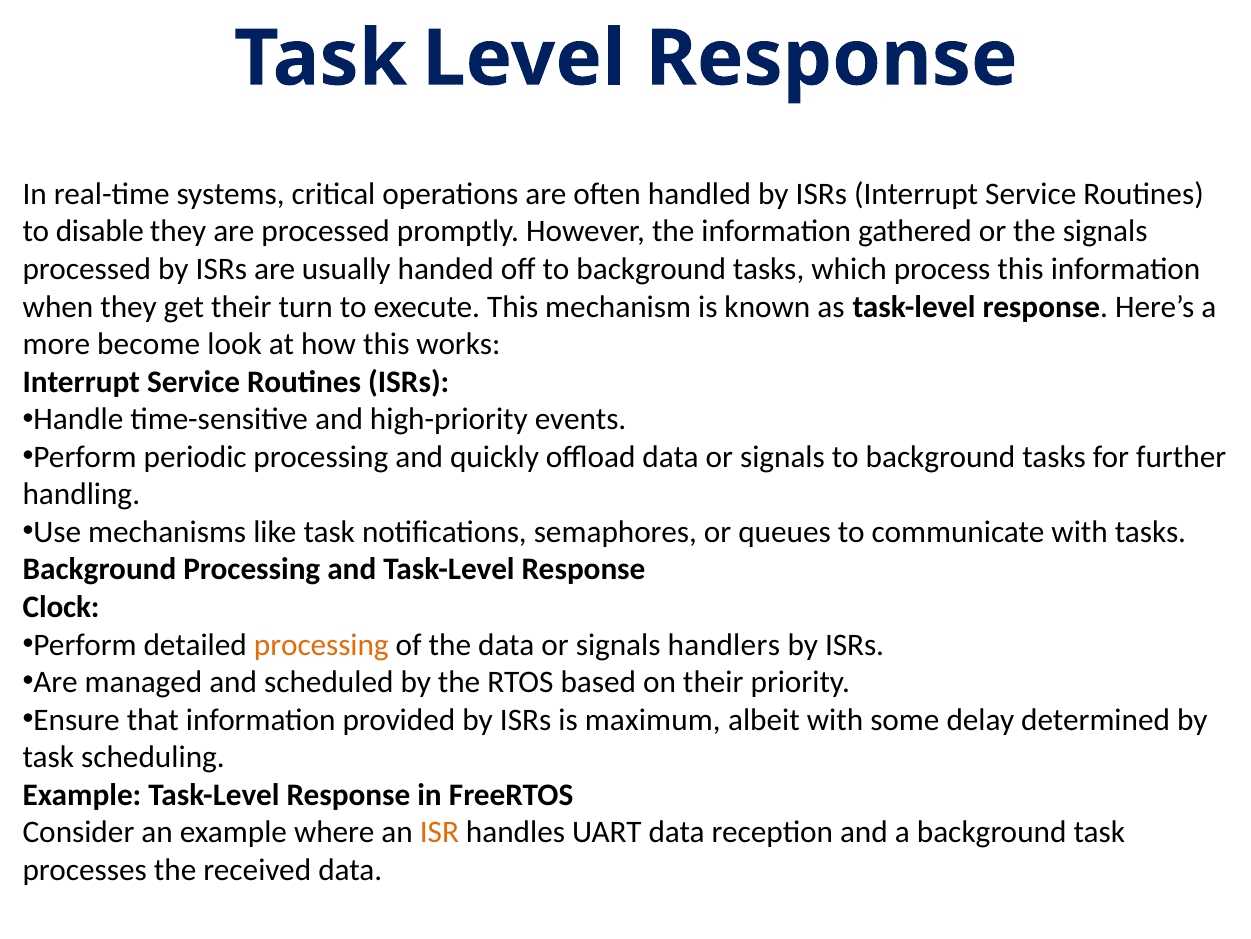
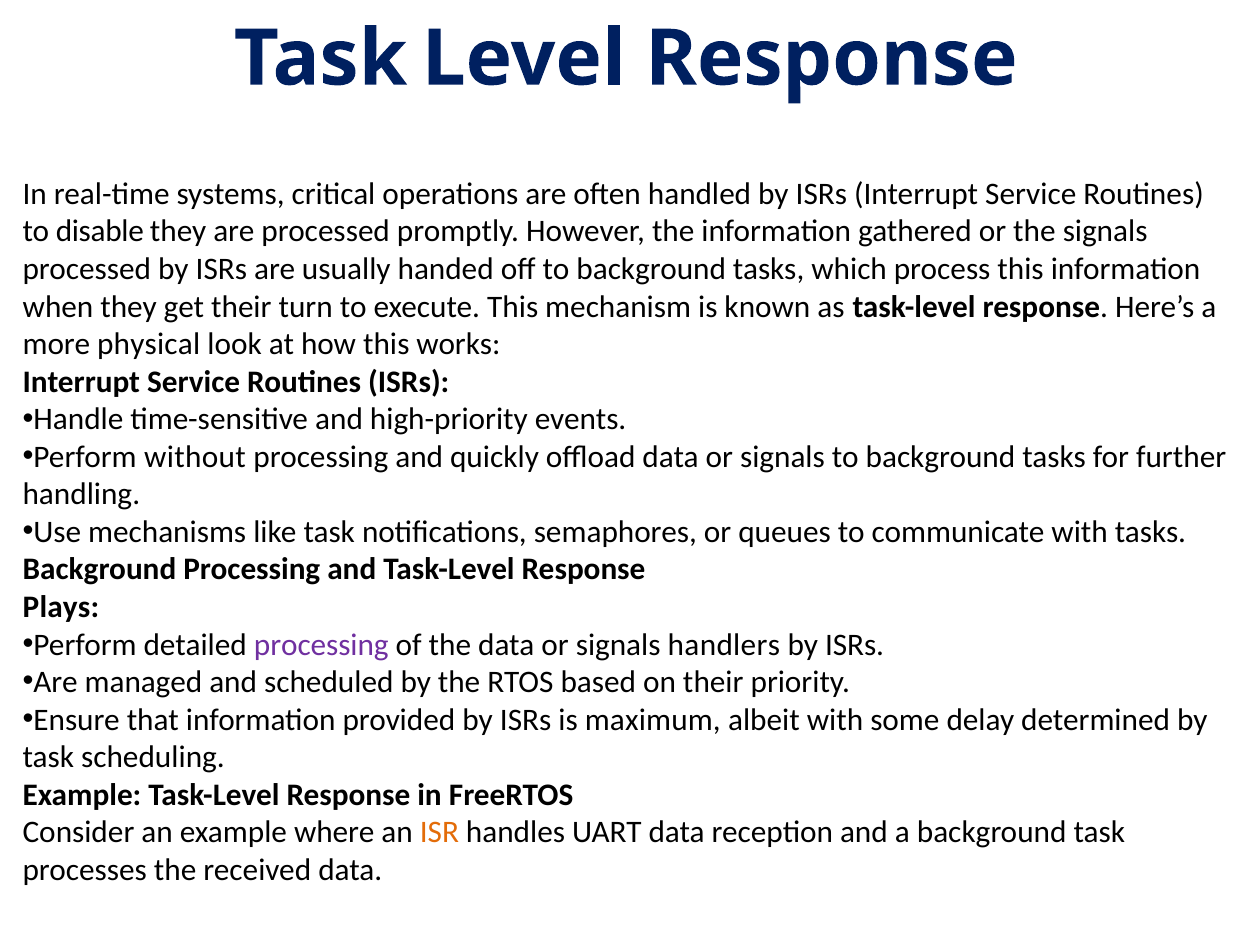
become: become -> physical
periodic: periodic -> without
Clock: Clock -> Plays
processing at (321, 644) colour: orange -> purple
